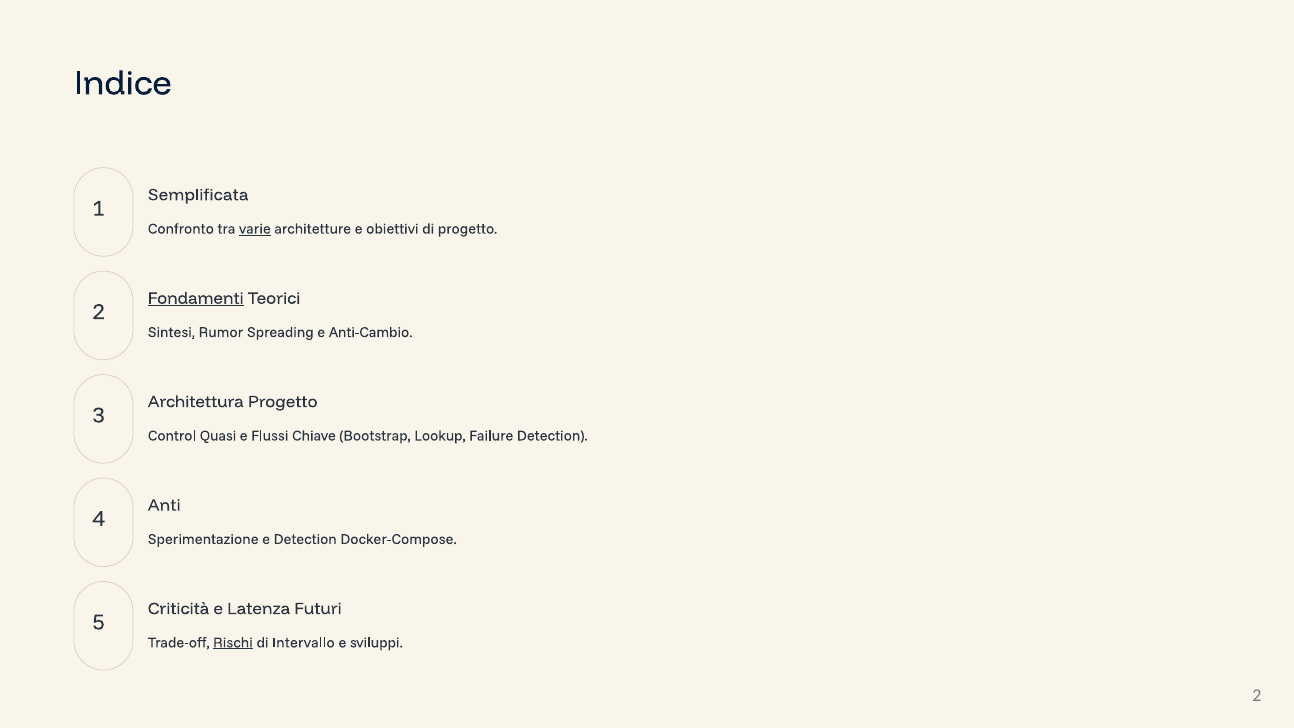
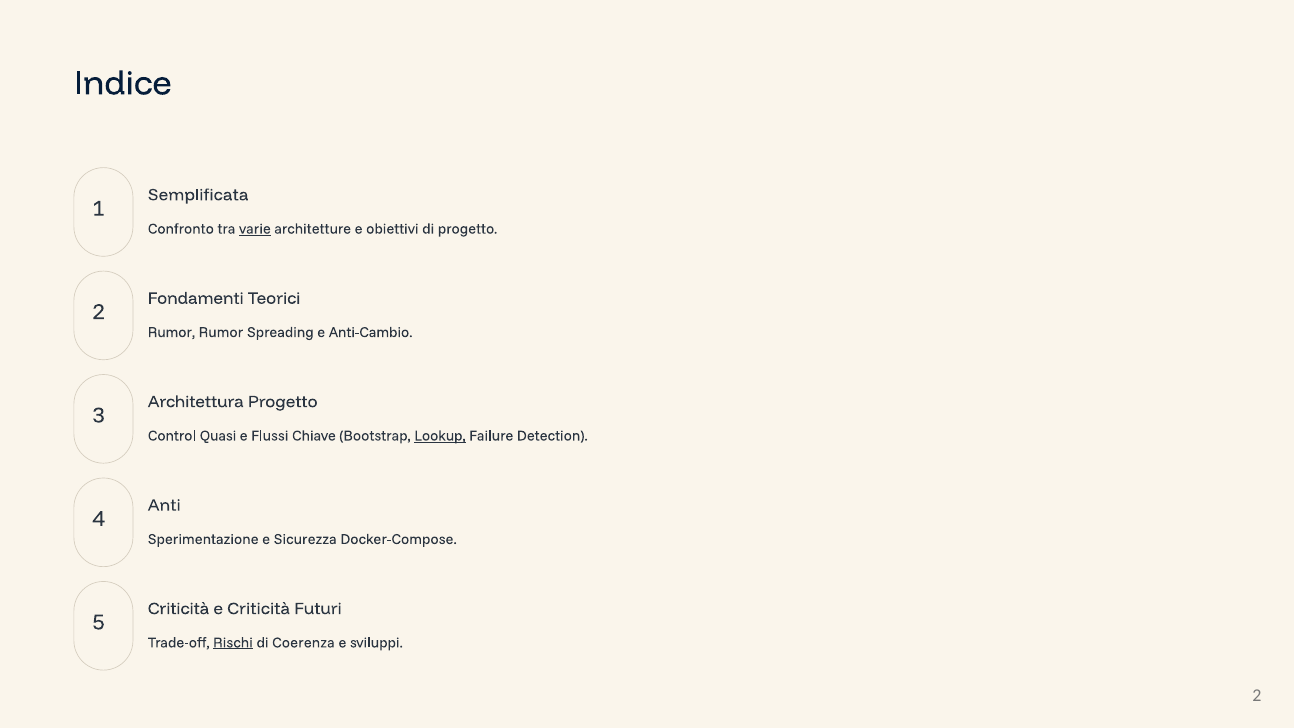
Fondamenti underline: present -> none
Sintesi at (171, 332): Sintesi -> Rumor
Lookup underline: none -> present
e Detection: Detection -> Sicurezza
e Latenza: Latenza -> Criticità
Intervallo: Intervallo -> Coerenza
